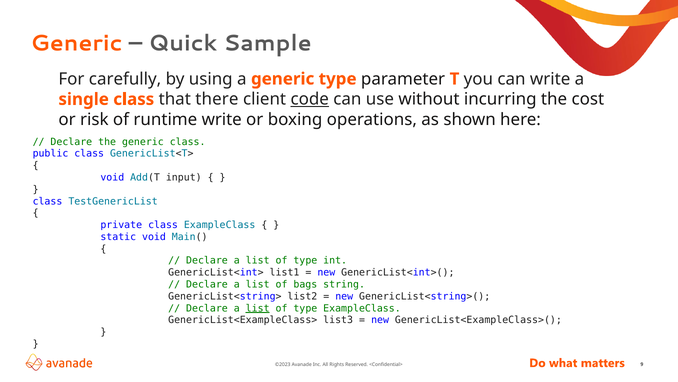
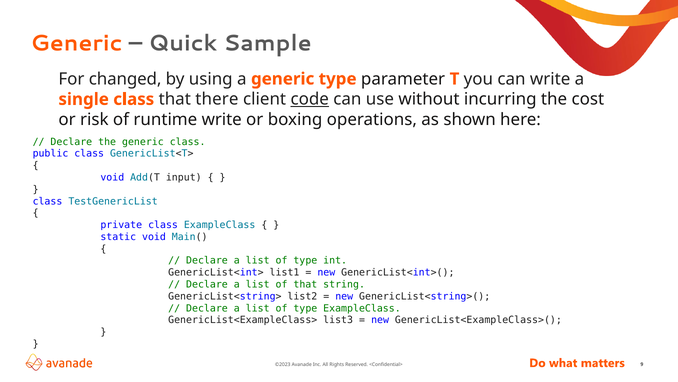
carefully: carefully -> changed
of bags: bags -> that
list at (258, 308) underline: present -> none
